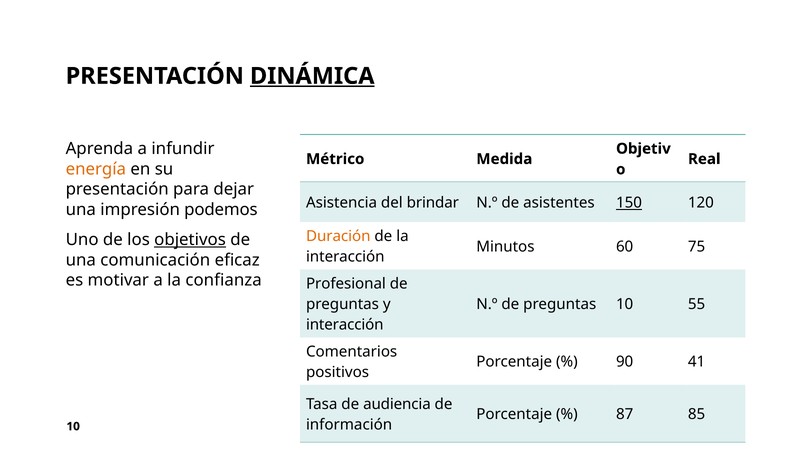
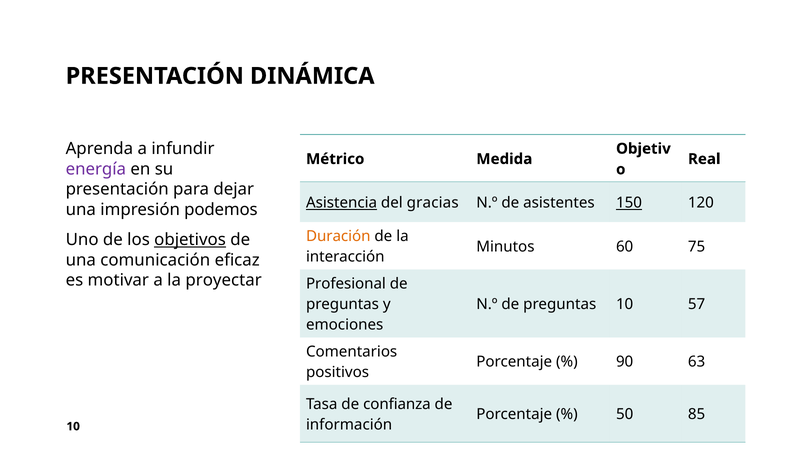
DINÁMICA underline: present -> none
energía colour: orange -> purple
Asistencia underline: none -> present
brindar: brindar -> gracias
confianza: confianza -> proyectar
55: 55 -> 57
interacción at (345, 325): interacción -> emociones
41: 41 -> 63
audiencia: audiencia -> confianza
87: 87 -> 50
